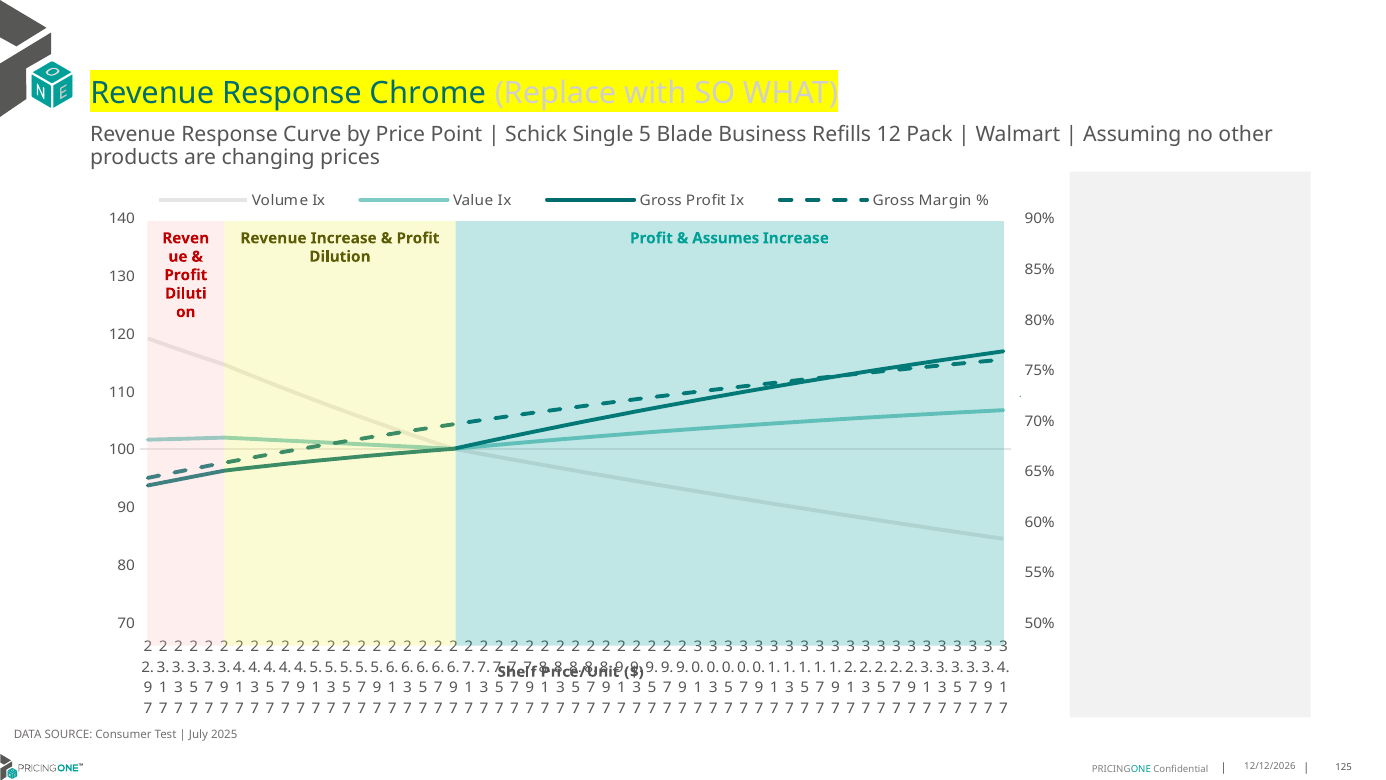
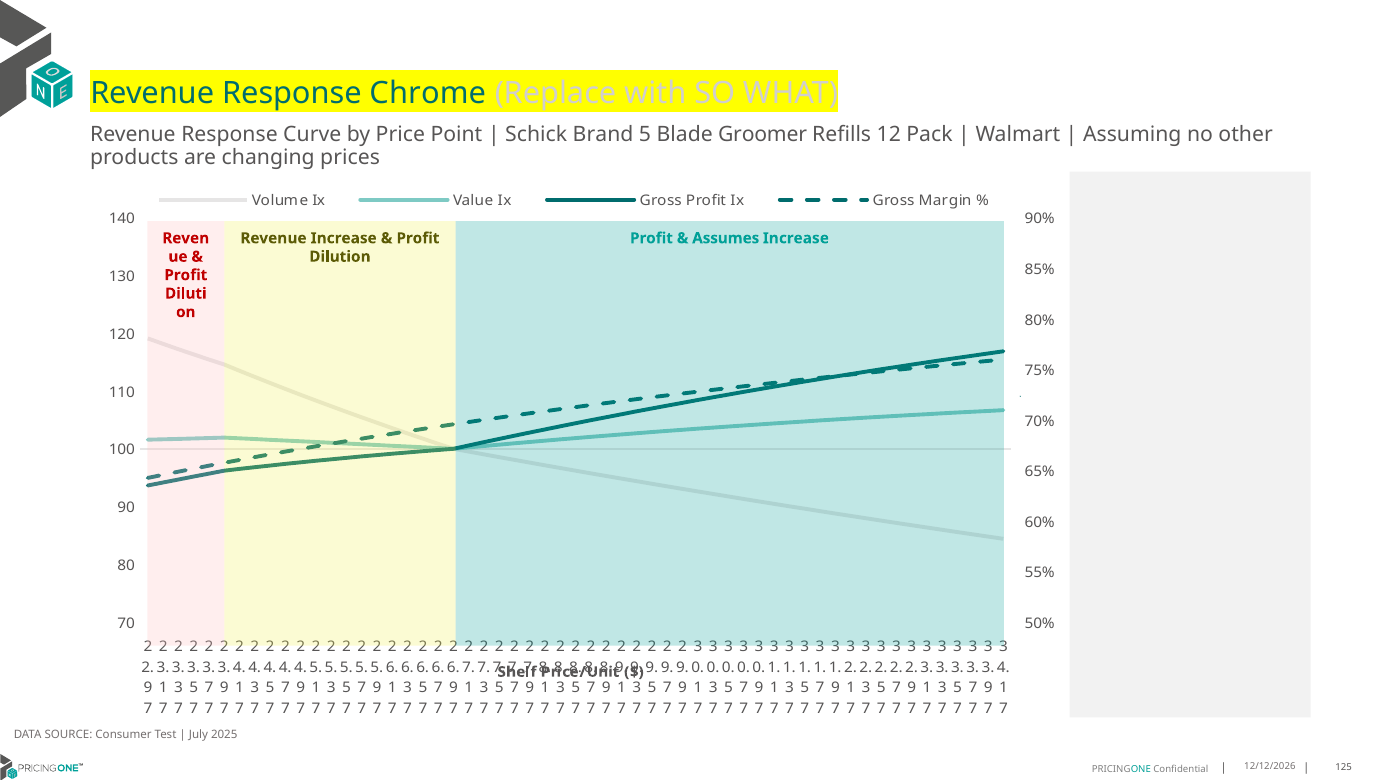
Single: Single -> Brand
Business: Business -> Groomer
